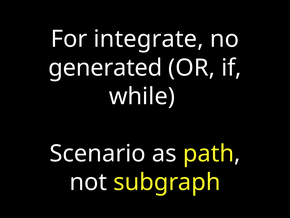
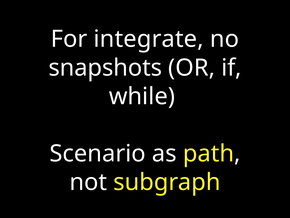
generated: generated -> snapshots
